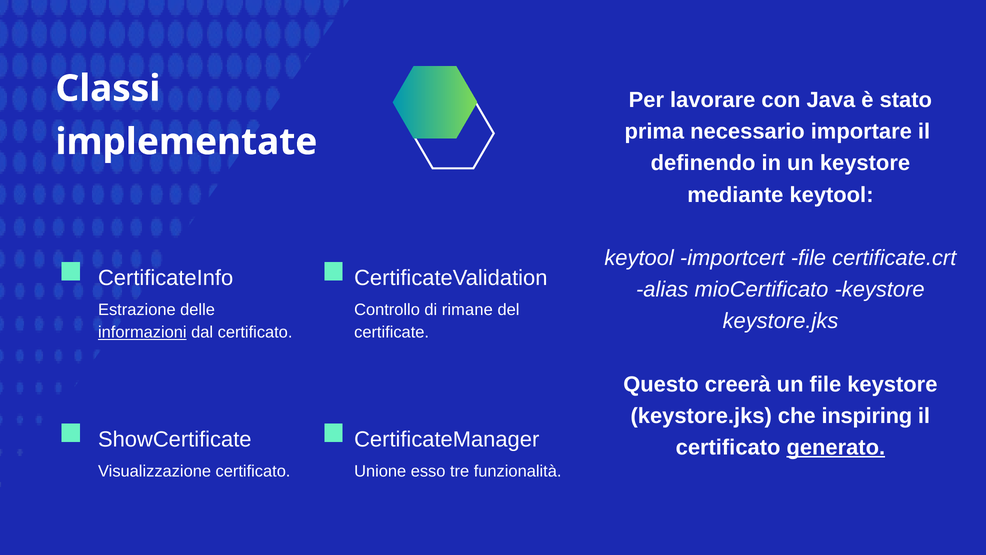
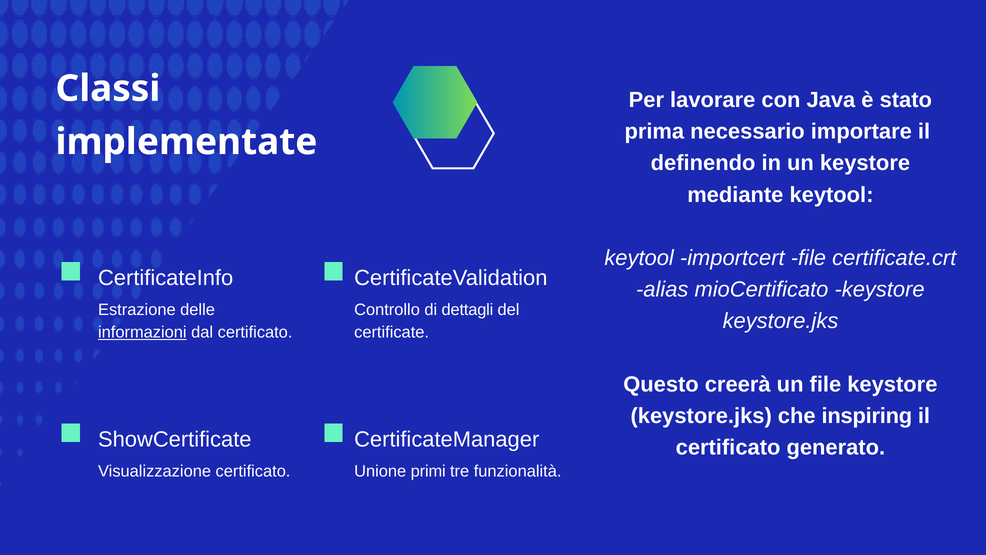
rimane: rimane -> dettagli
generato underline: present -> none
esso: esso -> primi
